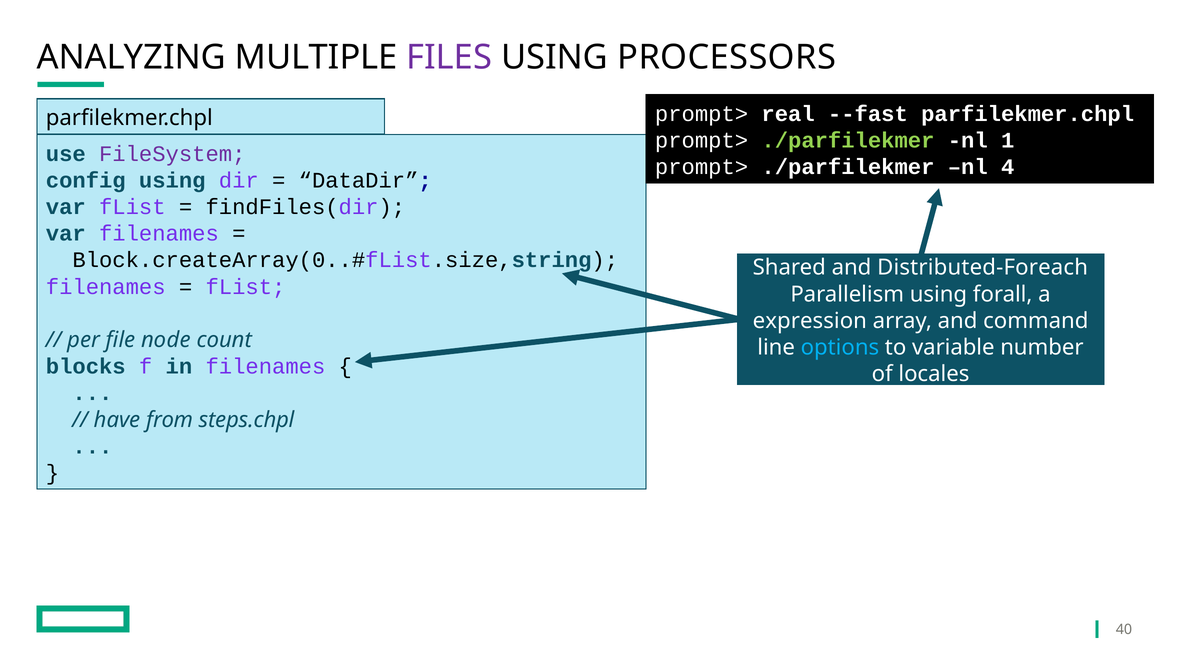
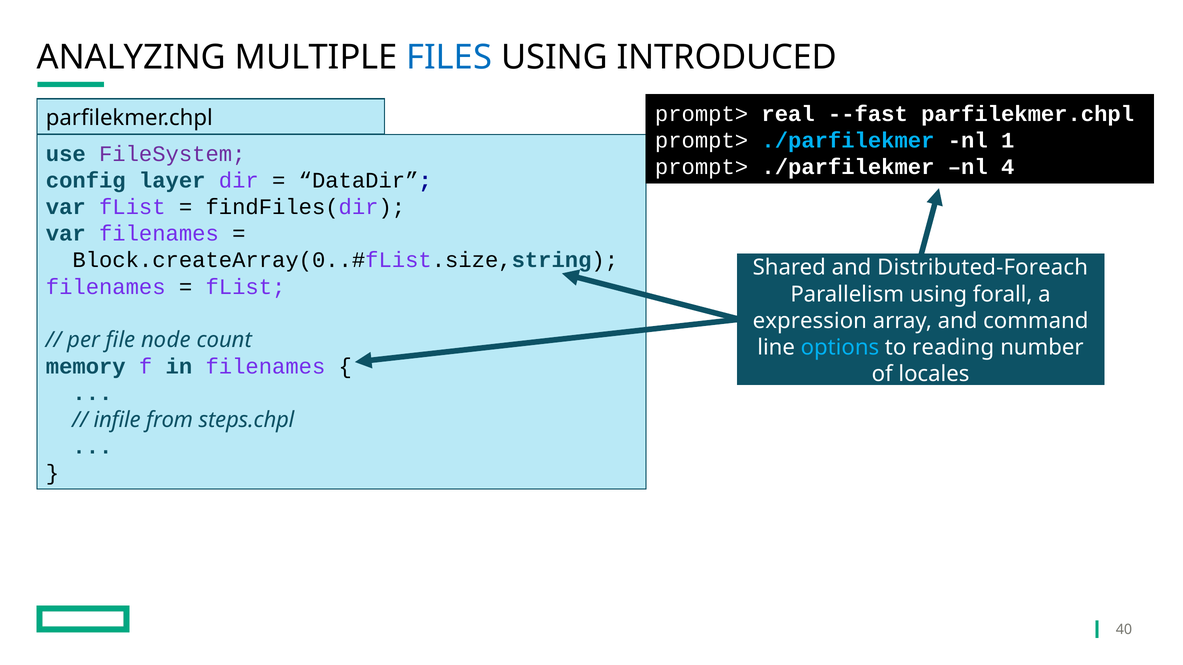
FILES colour: purple -> blue
PROCESSORS: PROCESSORS -> INTRODUCED
./parfilekmer at (848, 140) colour: light green -> light blue
config using: using -> layer
variable: variable -> reading
blocks: blocks -> memory
have: have -> infile
